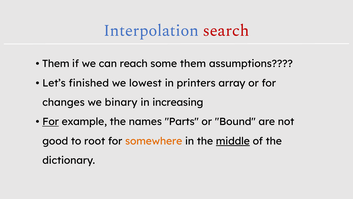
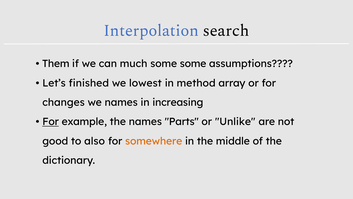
search colour: red -> black
reach: reach -> much
some them: them -> some
printers: printers -> method
we binary: binary -> names
Bound: Bound -> Unlike
root: root -> also
middle underline: present -> none
